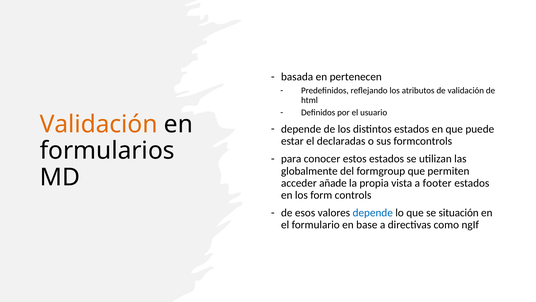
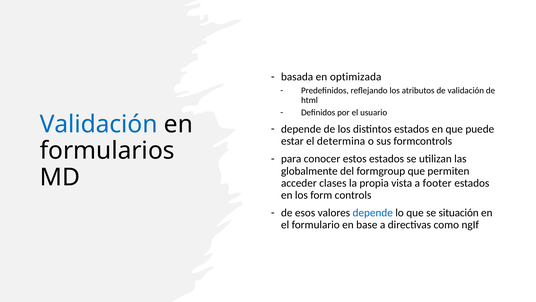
pertenecen: pertenecen -> optimizada
Validación at (99, 124) colour: orange -> blue
declaradas: declaradas -> determina
añade: añade -> clases
